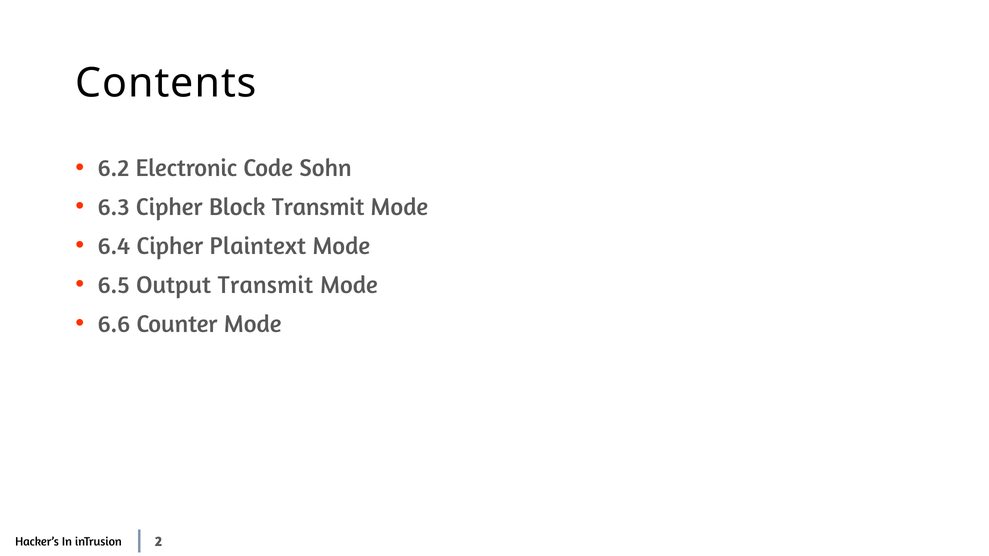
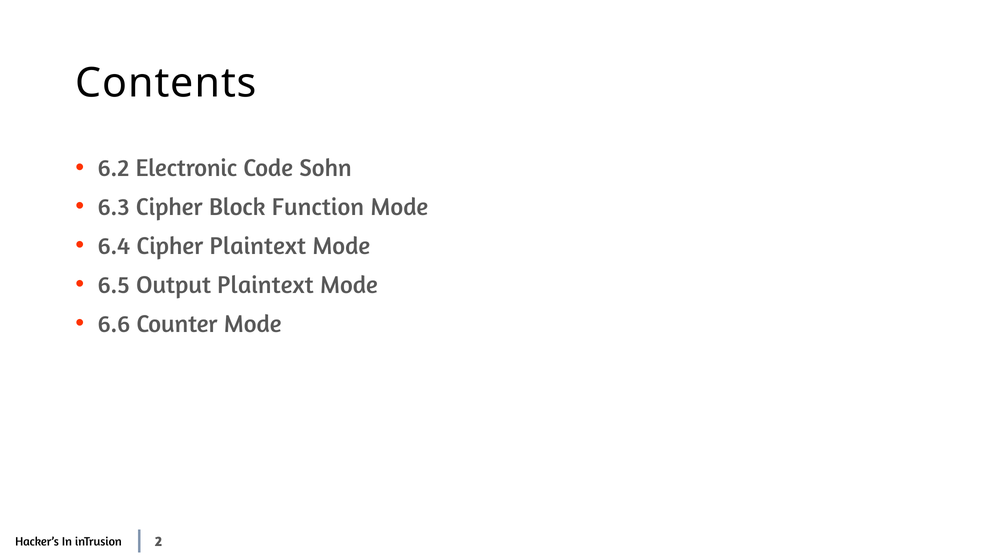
Block Transmit: Transmit -> Function
Output Transmit: Transmit -> Plaintext
